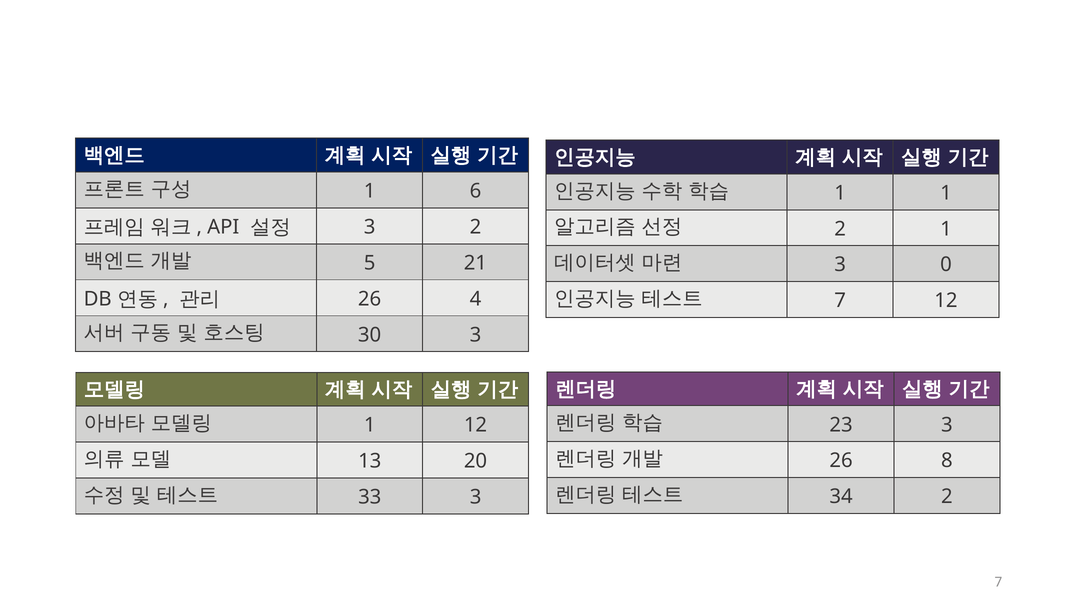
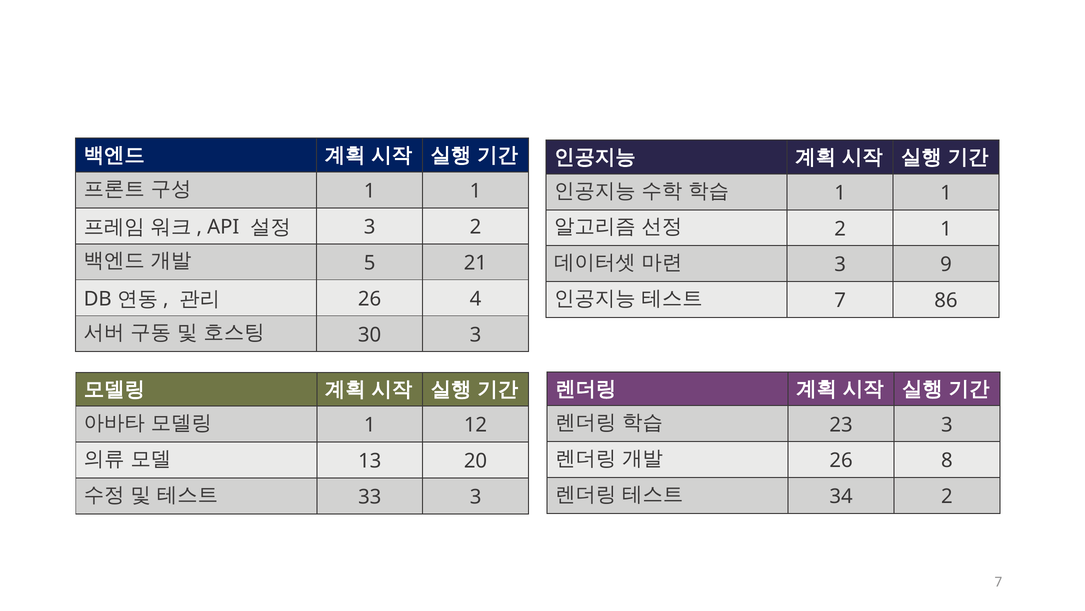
6 at (475, 191): 6 -> 1
0: 0 -> 9
7 12: 12 -> 86
